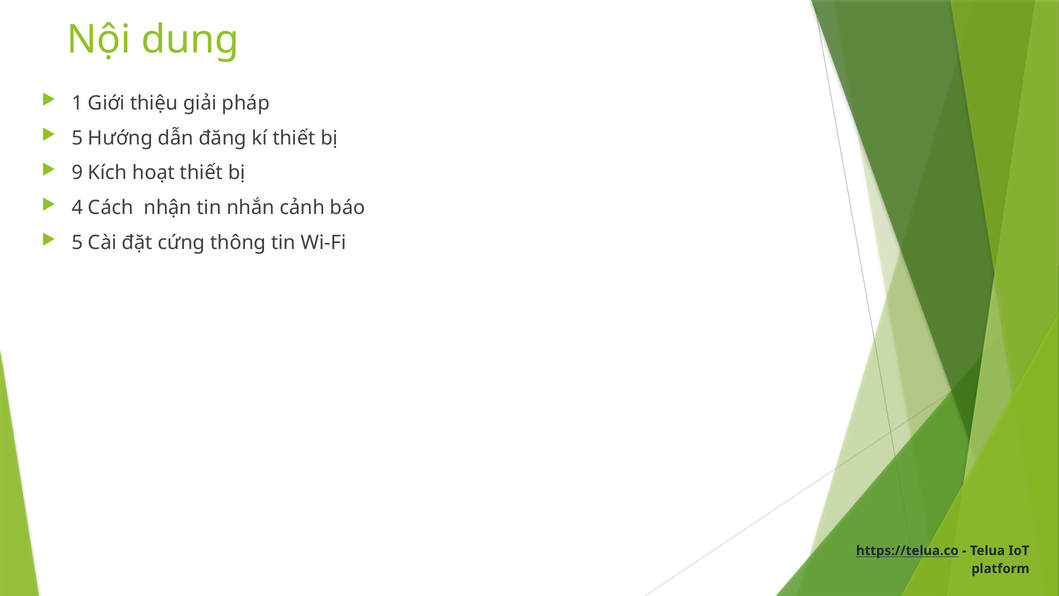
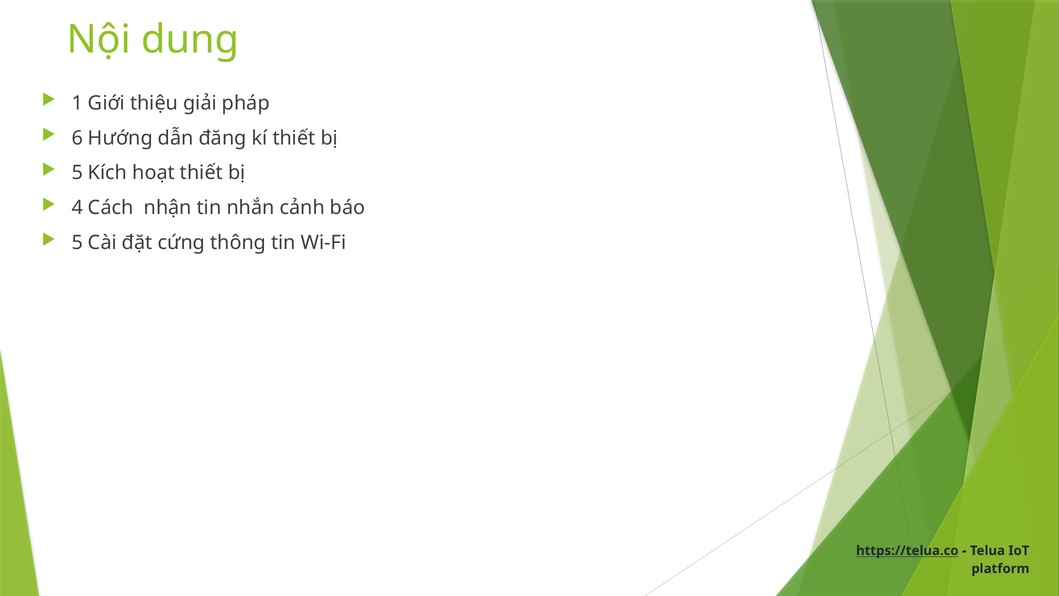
5 at (77, 138): 5 -> 6
9 at (77, 173): 9 -> 5
